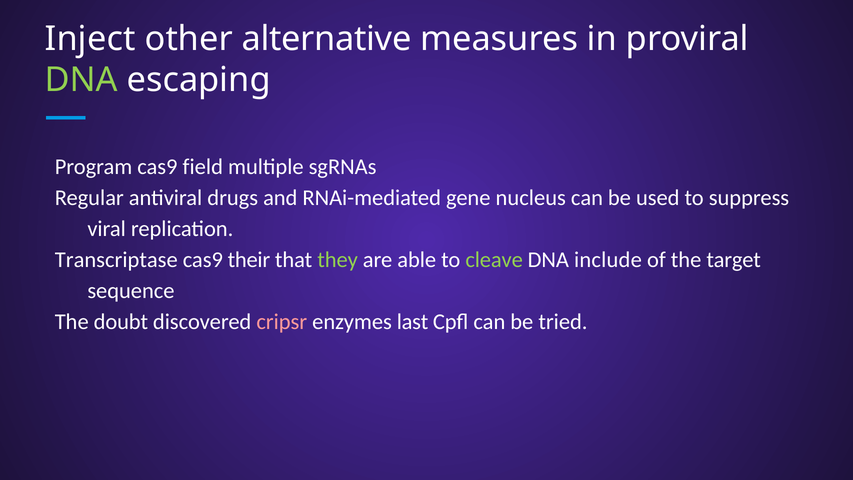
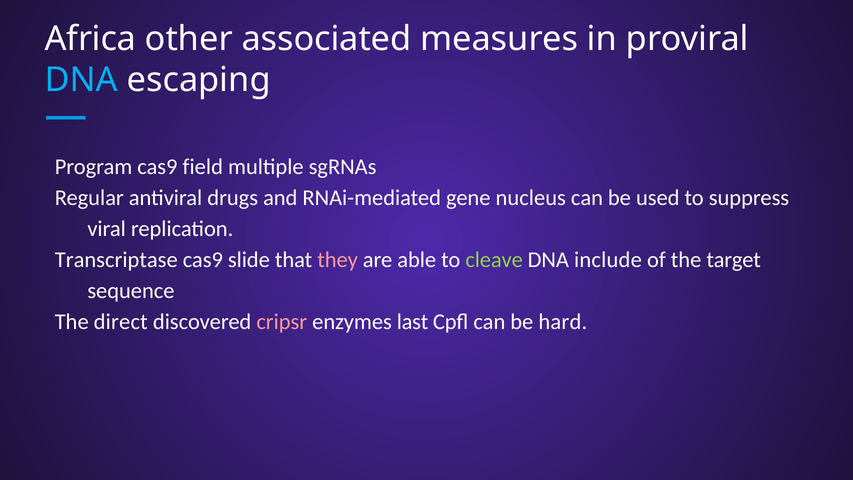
Inject: Inject -> Africa
alternative: alternative -> associated
DNA at (81, 80) colour: light green -> light blue
their: their -> slide
they colour: light green -> pink
doubt: doubt -> direct
tried: tried -> hard
